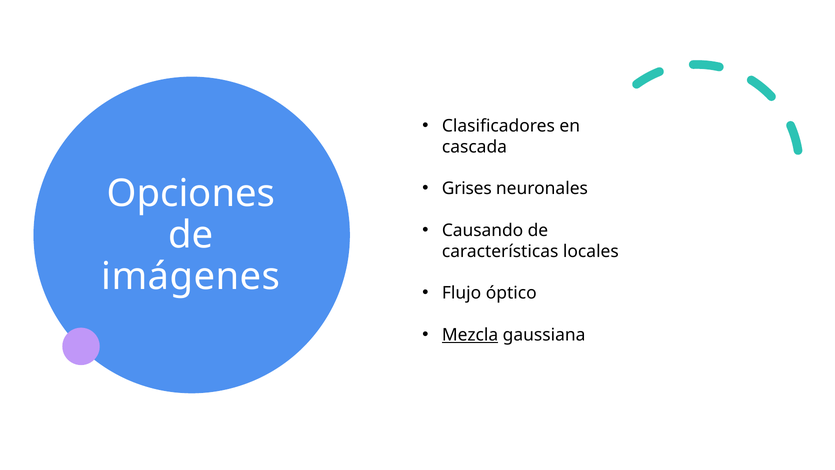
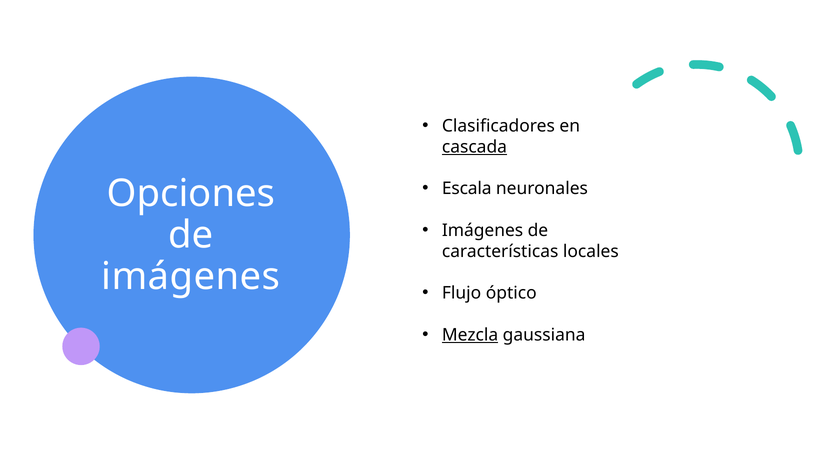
cascada underline: none -> present
Grises: Grises -> Escala
Causando at (483, 230): Causando -> Imágenes
